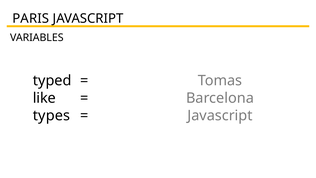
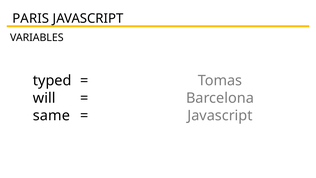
like: like -> will
types: types -> same
